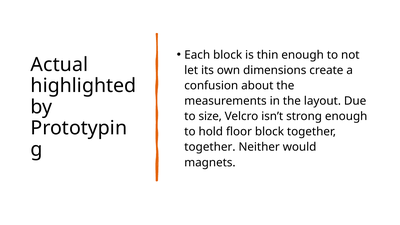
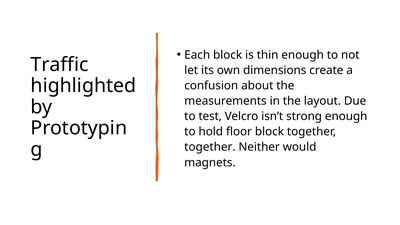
Actual: Actual -> Traffic
size: size -> test
